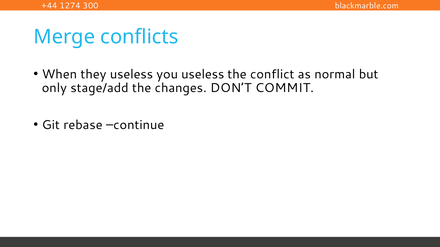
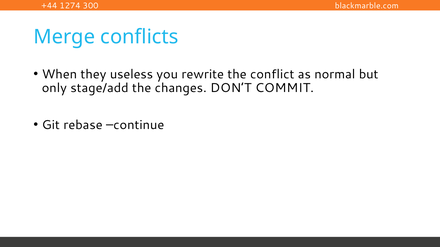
you useless: useless -> rewrite
